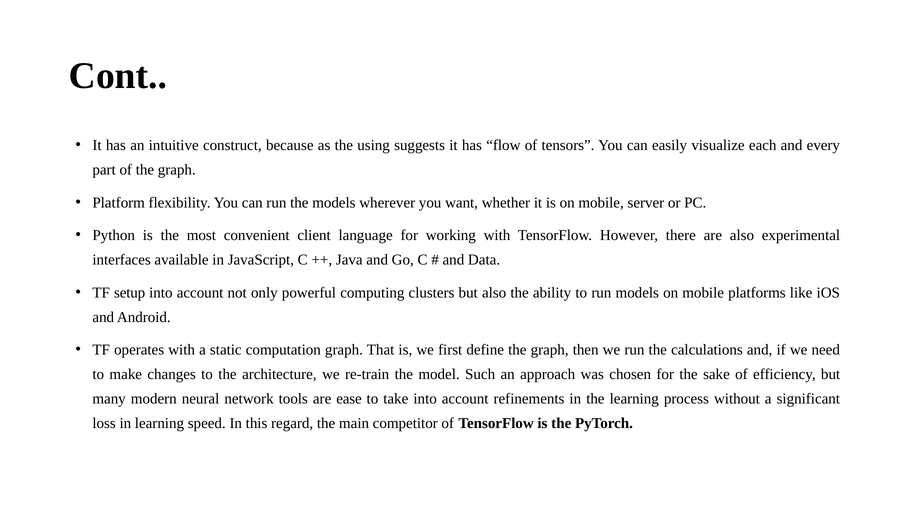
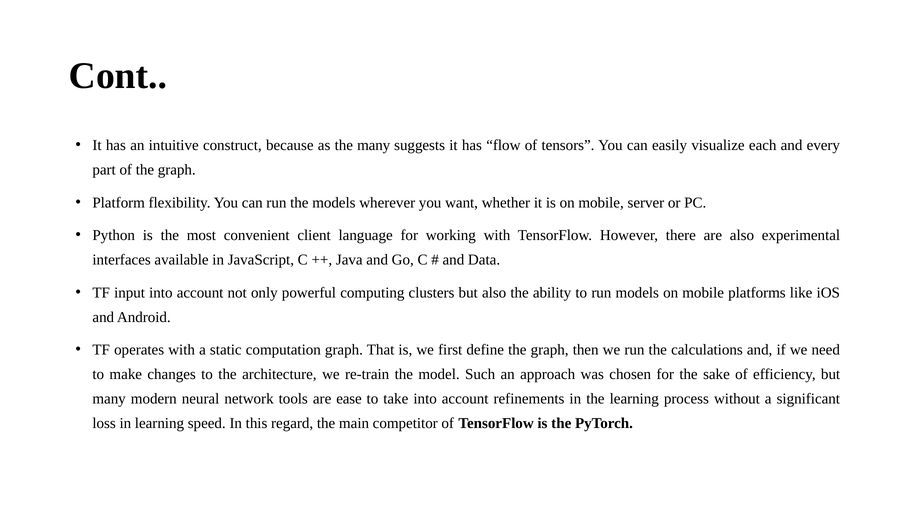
the using: using -> many
setup: setup -> input
